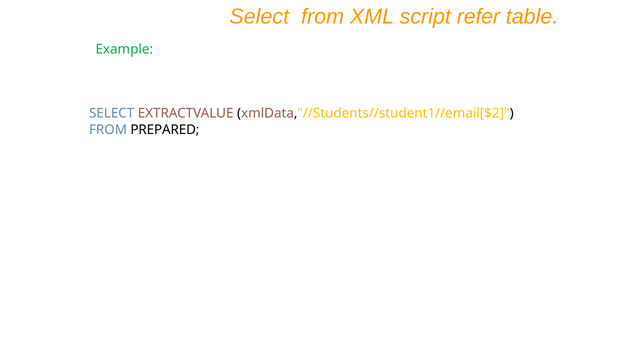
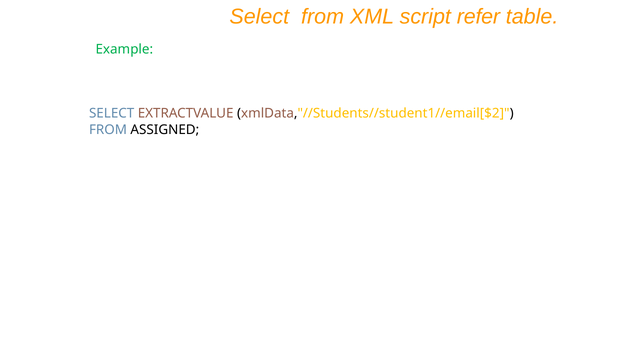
PREPARED: PREPARED -> ASSIGNED
